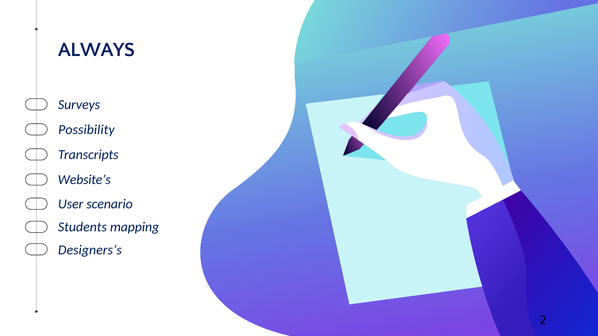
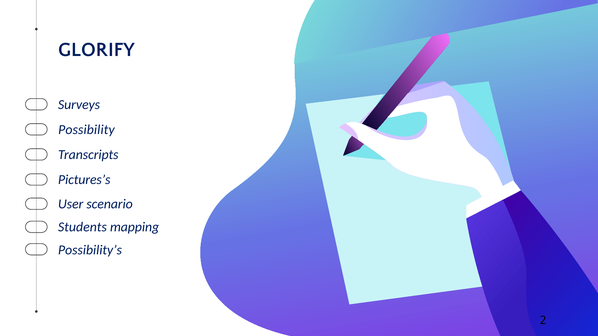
ALWAYS: ALWAYS -> GLORIFY
Website’s: Website’s -> Pictures’s
Designers’s: Designers’s -> Possibility’s
